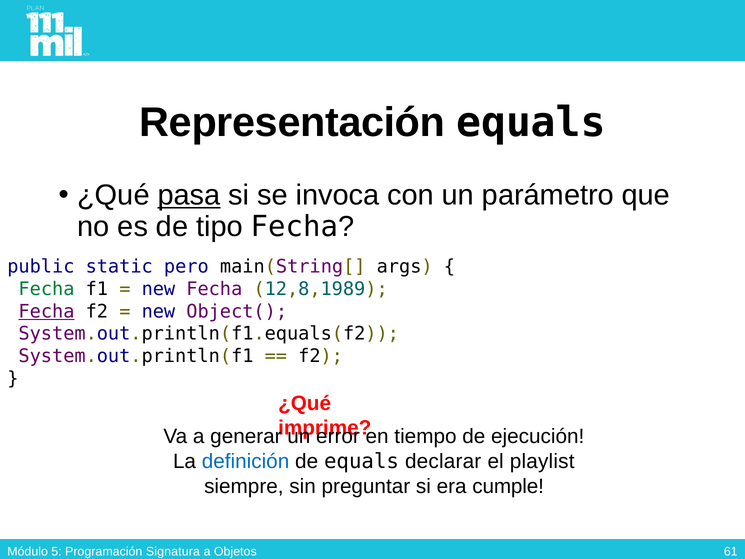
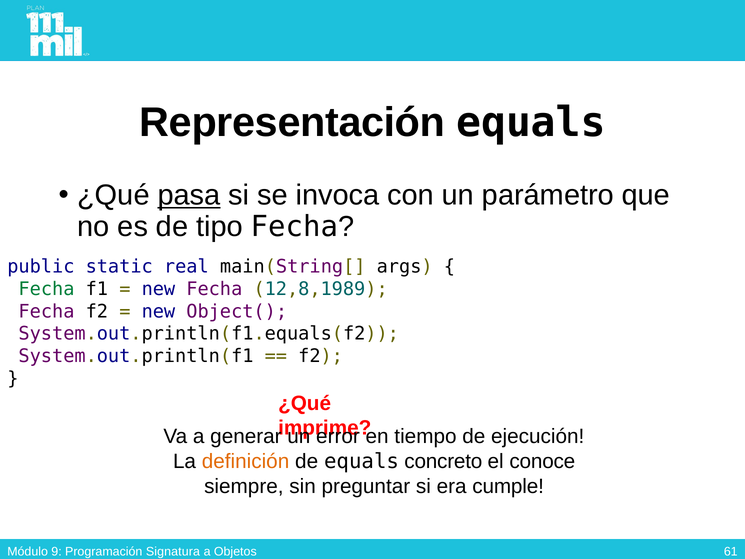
pero: pero -> real
Fecha at (46, 311) underline: present -> none
definición colour: blue -> orange
declarar: declarar -> concreto
playlist: playlist -> conoce
5: 5 -> 9
